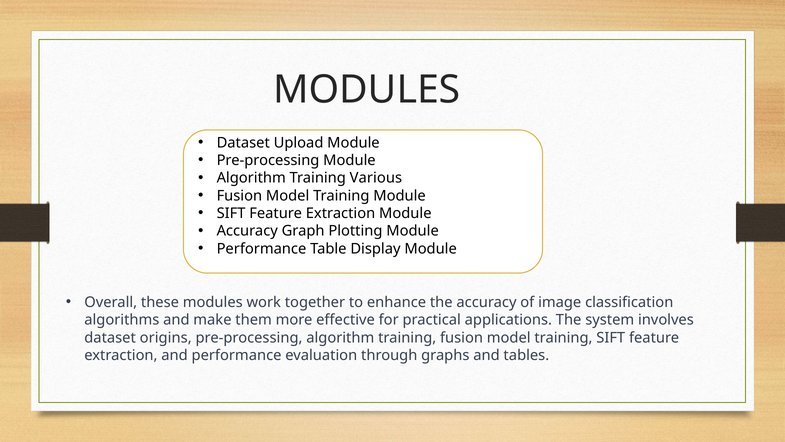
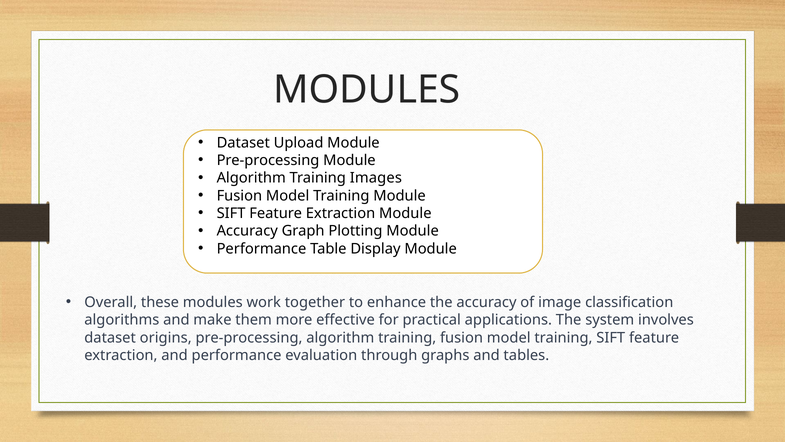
Various: Various -> Images
